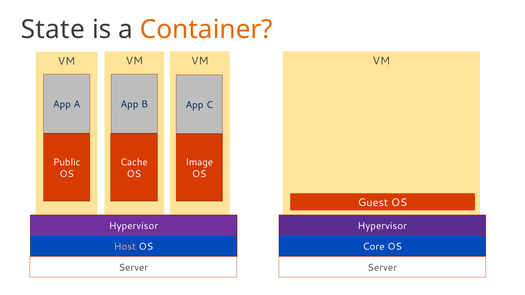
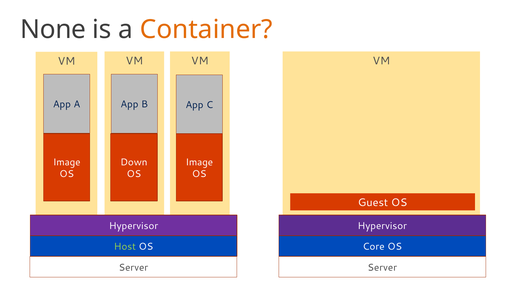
State: State -> None
Public at (67, 162): Public -> Image
Cache: Cache -> Down
Host colour: pink -> light green
